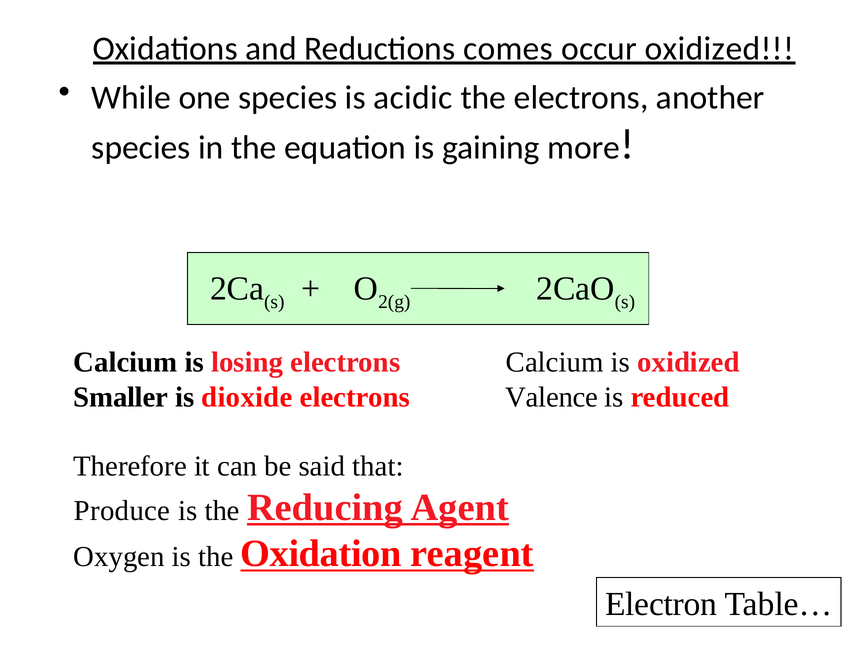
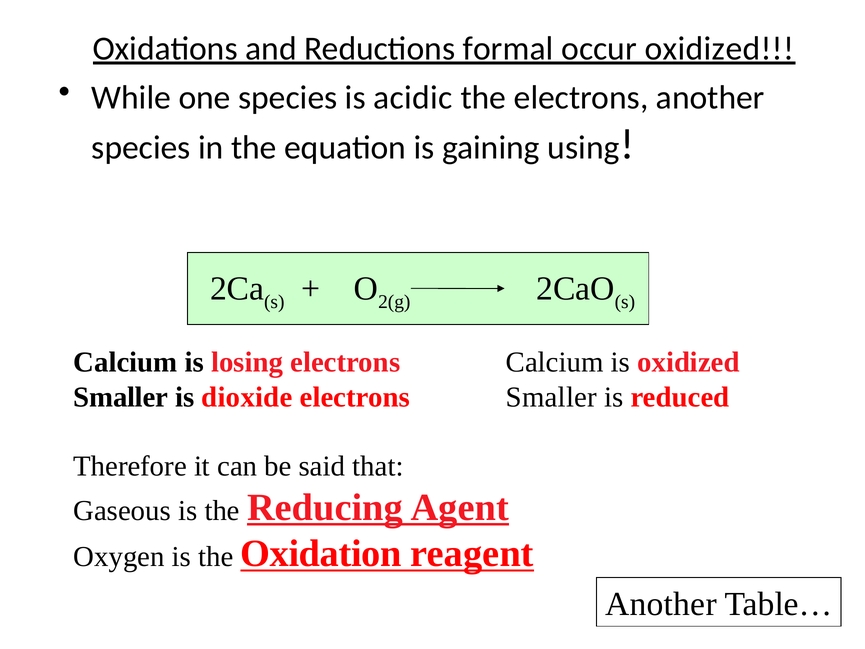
comes: comes -> formal
more: more -> using
electrons Valence: Valence -> Smaller
Produce: Produce -> Gaseous
Electron at (661, 604): Electron -> Another
